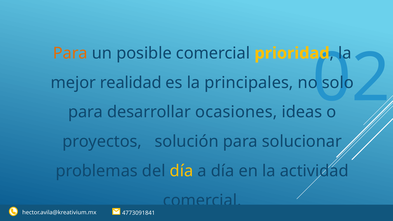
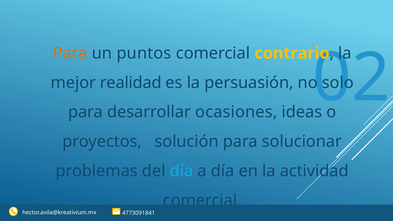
posible: posible -> puntos
prioridad: prioridad -> contrario
principales: principales -> persuasión
día at (181, 171) colour: yellow -> light blue
